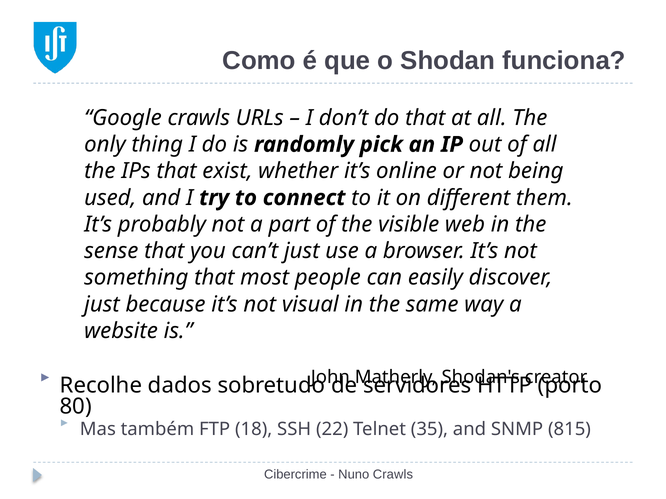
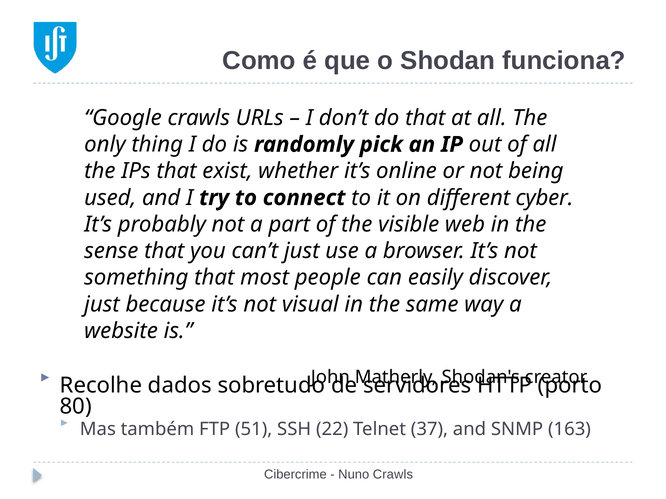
them: them -> cyber
18: 18 -> 51
35: 35 -> 37
815: 815 -> 163
